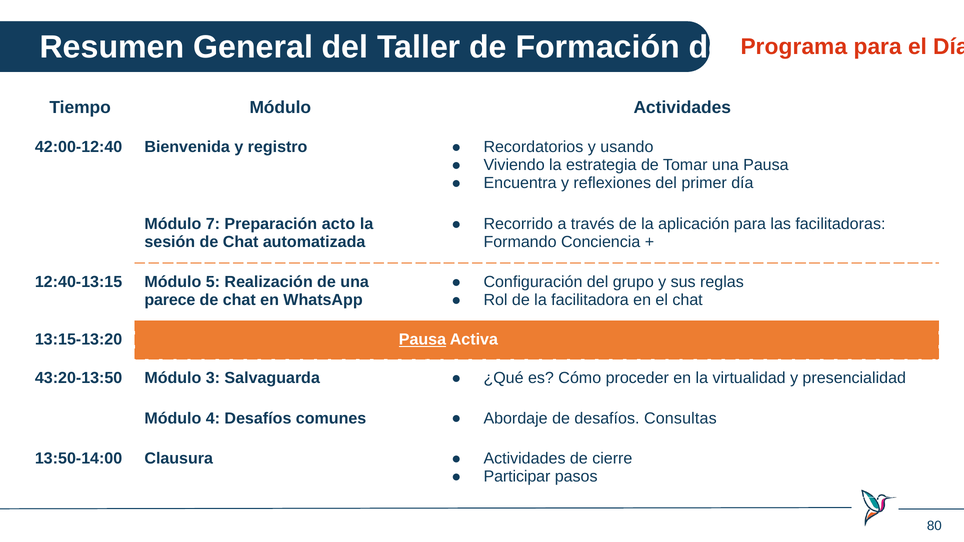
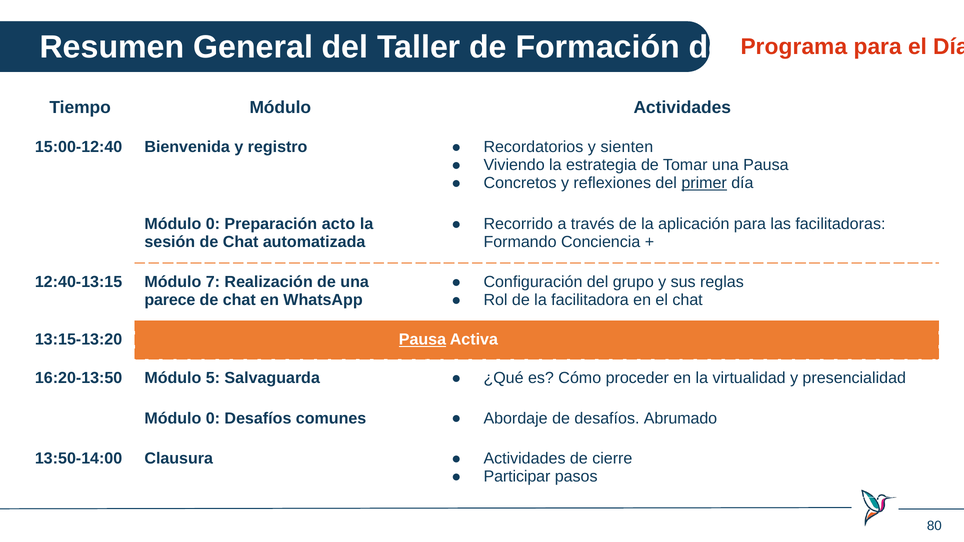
42:00-12:40: 42:00-12:40 -> 15:00-12:40
usando: usando -> sienten
Encuentra: Encuentra -> Concretos
primer underline: none -> present
7 at (213, 224): 7 -> 0
5: 5 -> 7
43:20-13:50: 43:20-13:50 -> 16:20-13:50
3: 3 -> 5
4 at (213, 418): 4 -> 0
Consultas: Consultas -> Abrumado
